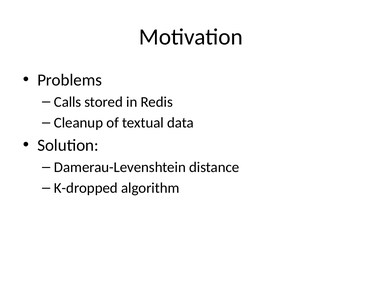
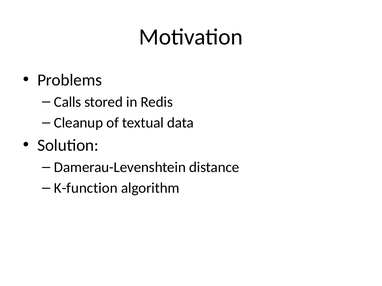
K-dropped: K-dropped -> K-function
